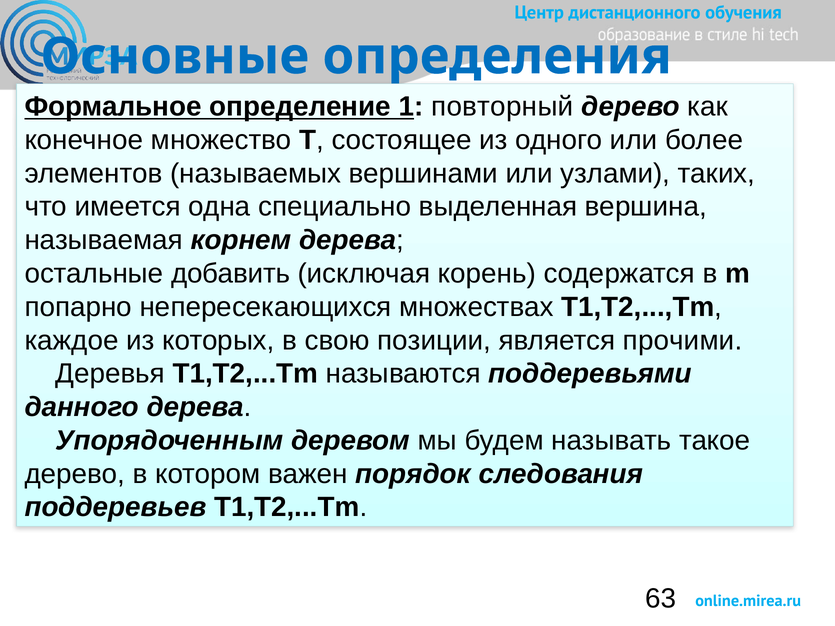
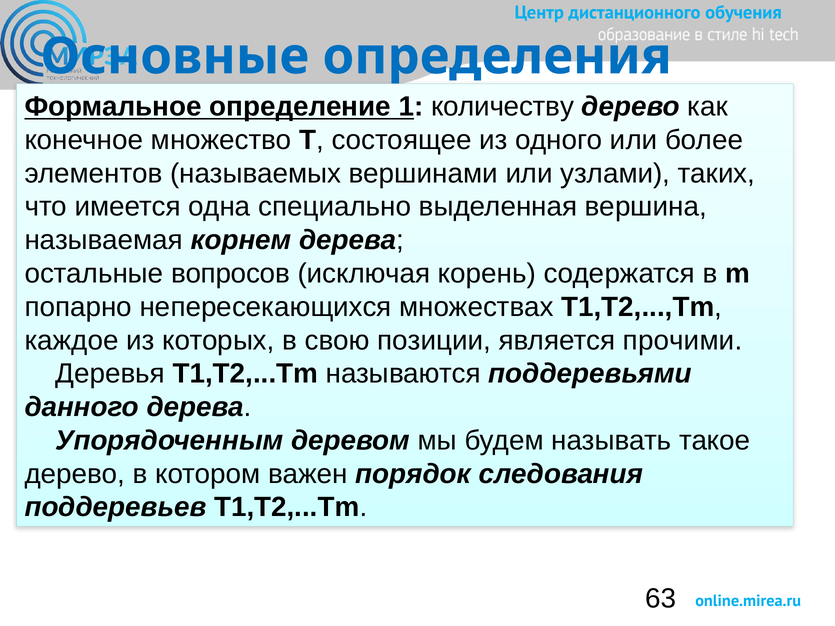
повторный: повторный -> количеству
добавить: добавить -> вопросов
